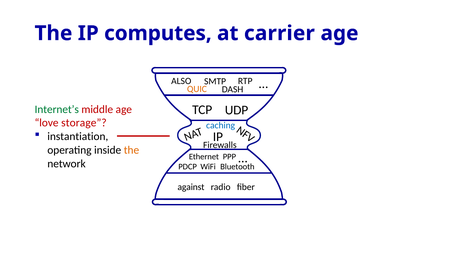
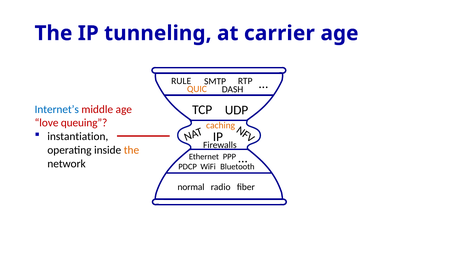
computes: computes -> tunneling
ALSO: ALSO -> RULE
Internet’s colour: green -> blue
storage: storage -> queuing
caching colour: blue -> orange
against: against -> normal
